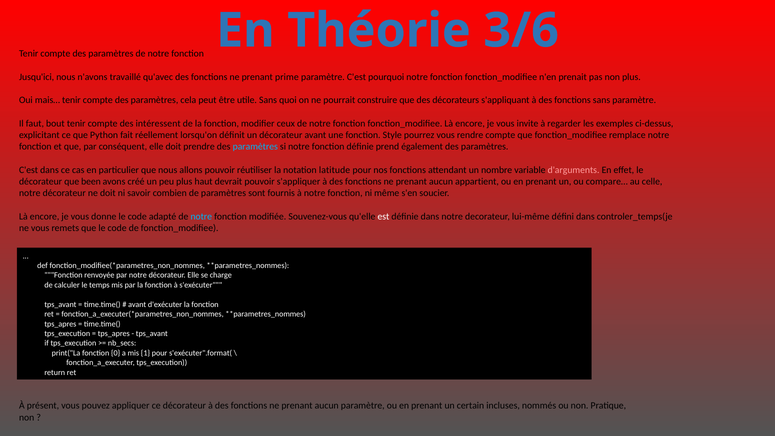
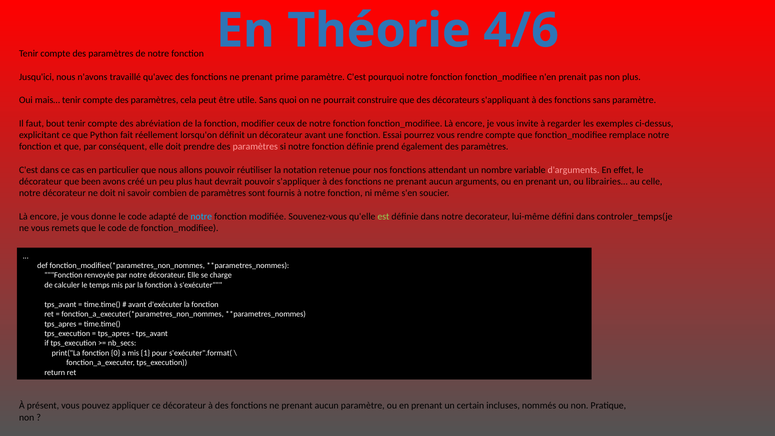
3/6: 3/6 -> 4/6
intéressent: intéressent -> abréviation
Style: Style -> Essai
paramètres at (255, 147) colour: light blue -> pink
latitude: latitude -> retenue
appartient: appartient -> arguments
compare…: compare… -> librairies…
est colour: white -> light green
